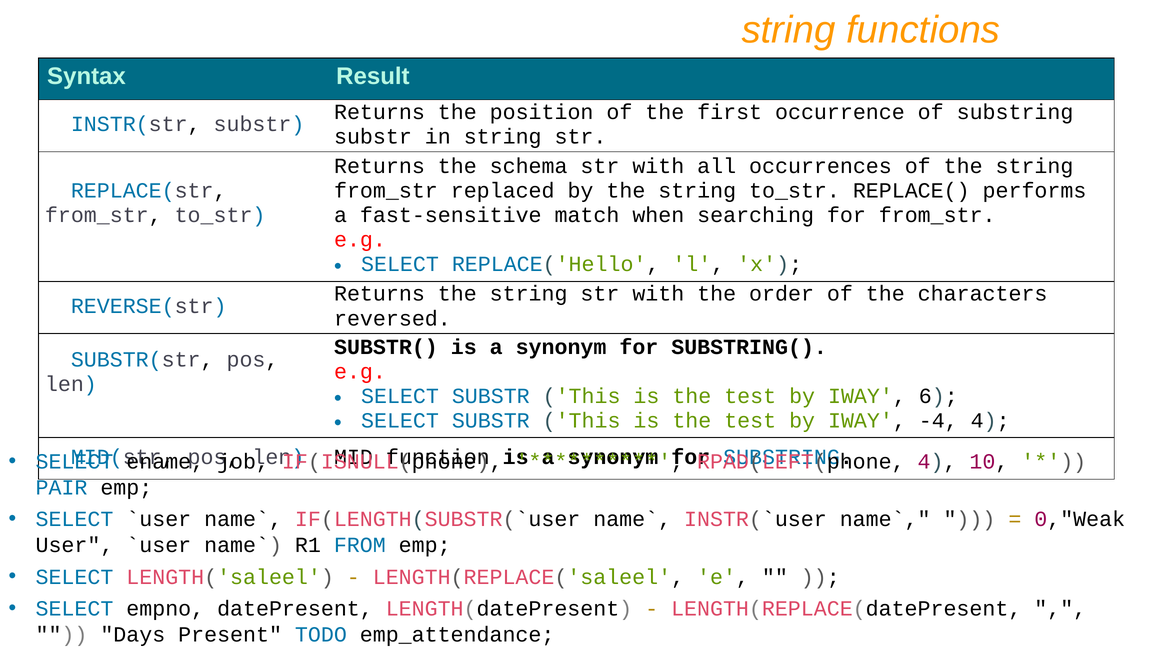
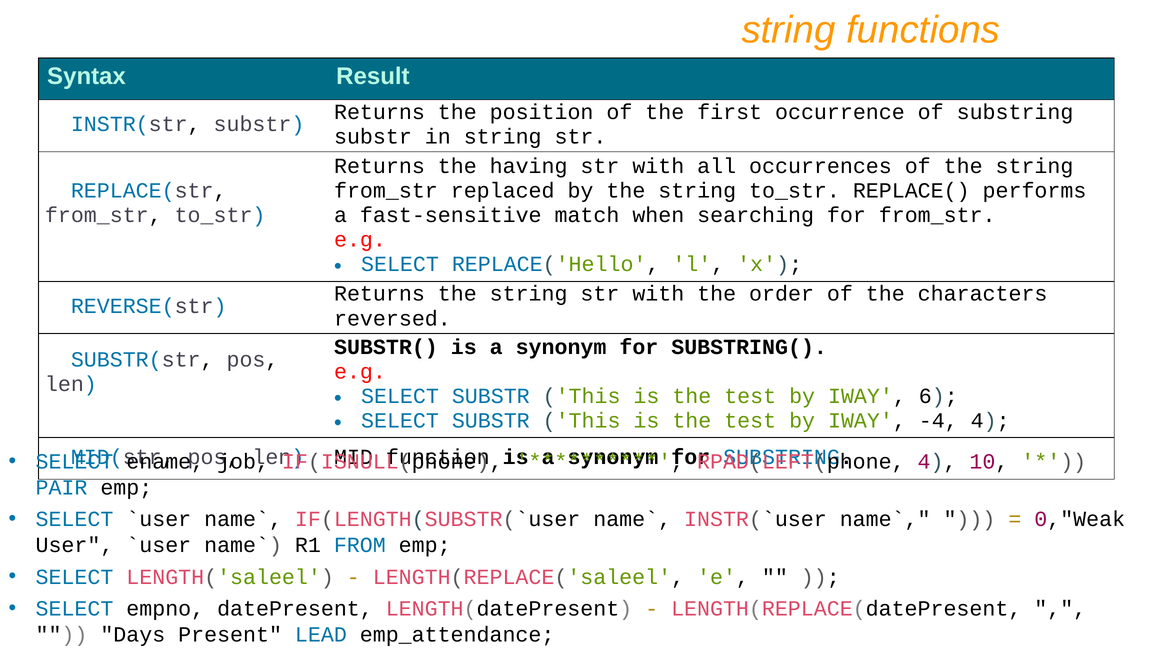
schema: schema -> having
TODO: TODO -> LEAD
